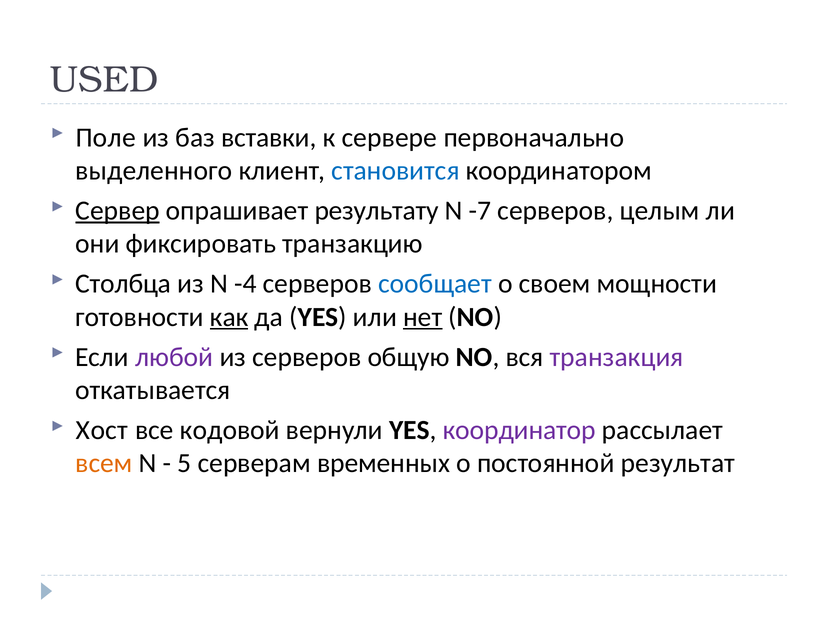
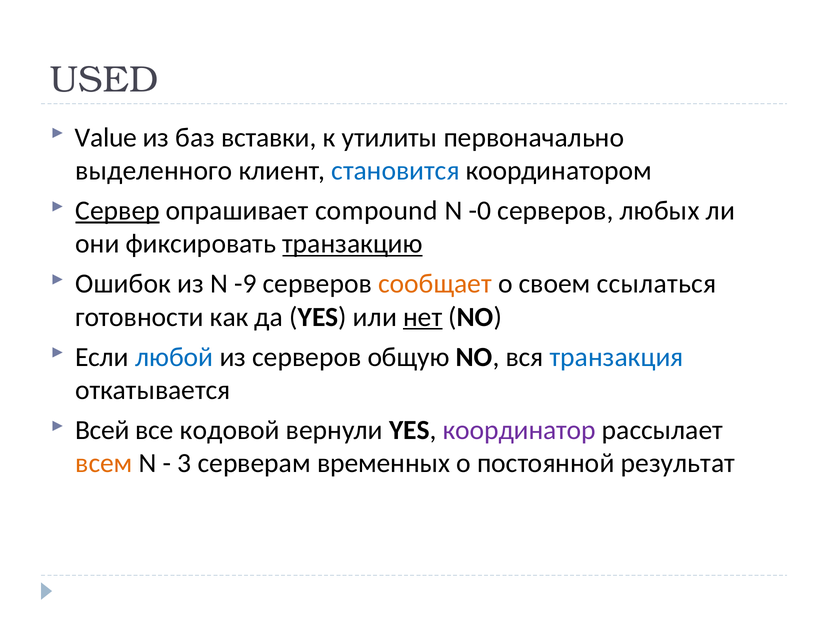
Поле: Поле -> Value
сервере: сервере -> утилиты
результату: результату -> compound
-7: -7 -> -0
целым: целым -> любых
транзакцию underline: none -> present
Столбца: Столбца -> Ошибок
-4: -4 -> -9
сообщает colour: blue -> orange
мощности: мощности -> ссылаться
как underline: present -> none
любой colour: purple -> blue
транзакция colour: purple -> blue
Хост: Хост -> Всей
5: 5 -> 3
